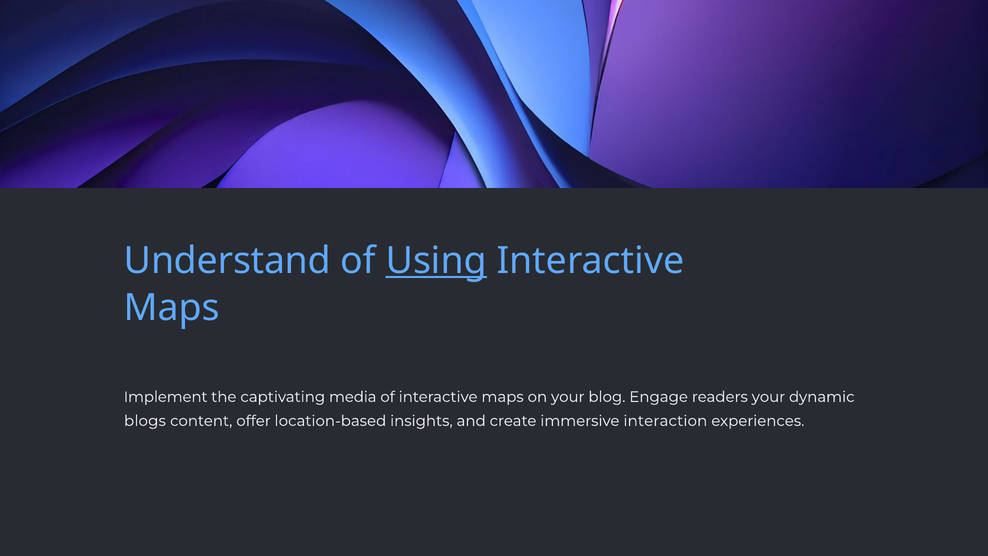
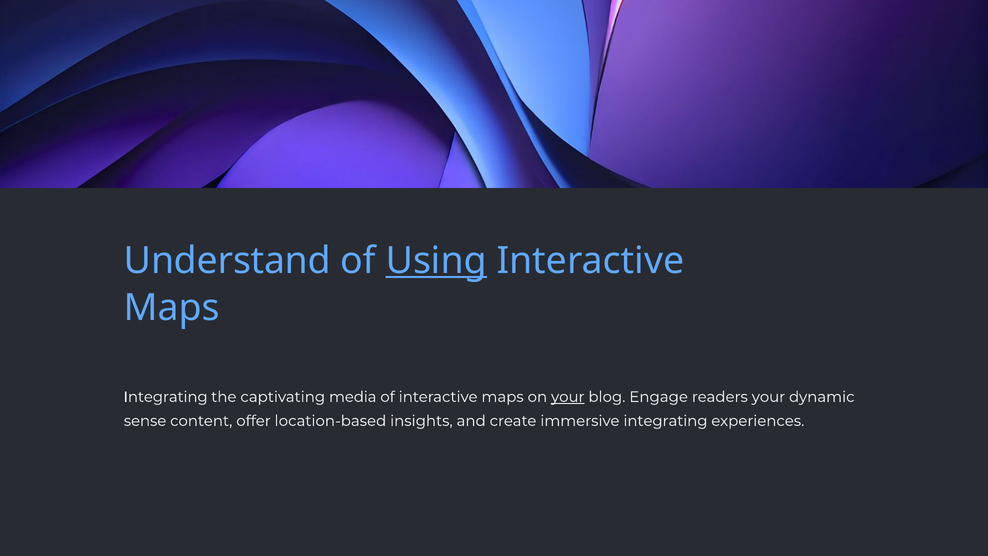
Implement at (166, 397): Implement -> Integrating
your at (568, 397) underline: none -> present
blogs: blogs -> sense
immersive interaction: interaction -> integrating
